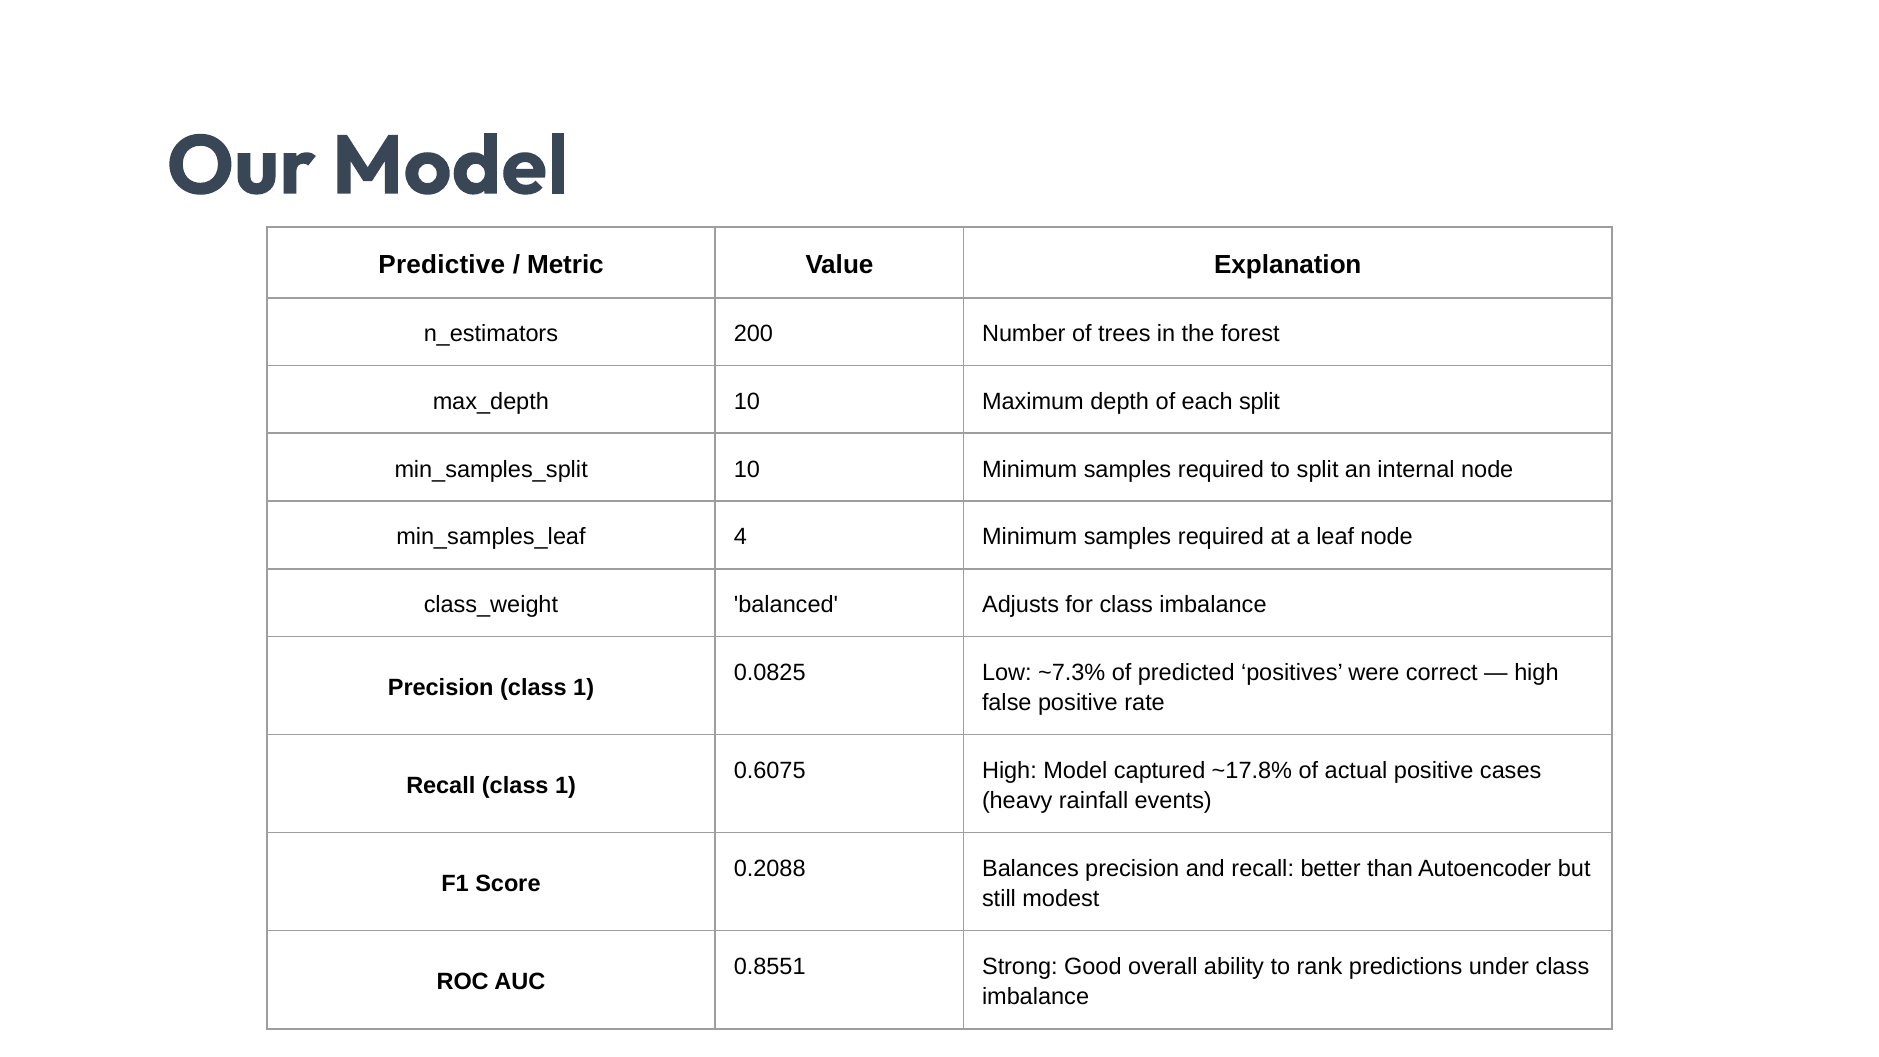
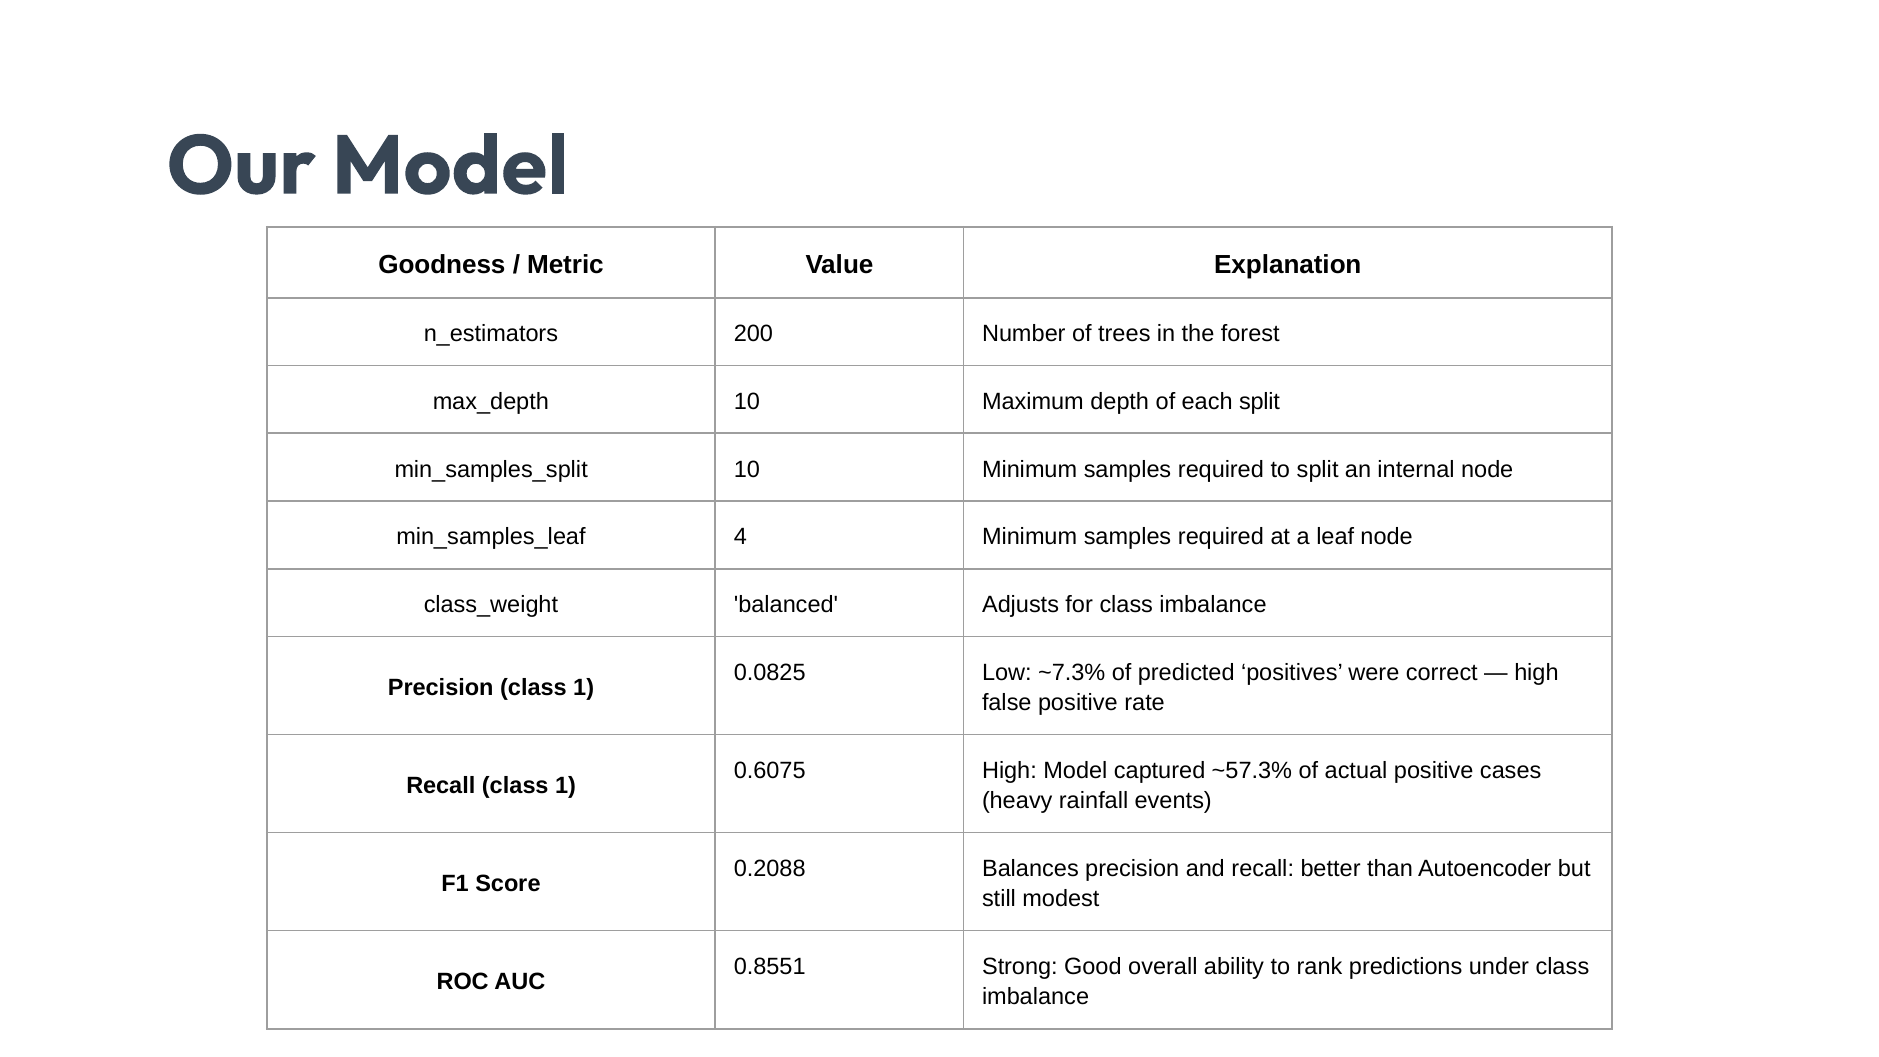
Predictive: Predictive -> Goodness
~17.8%: ~17.8% -> ~57.3%
